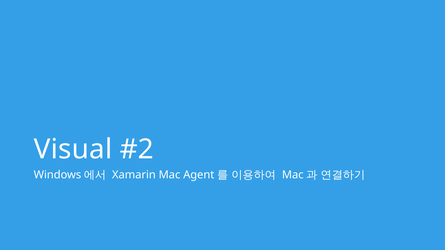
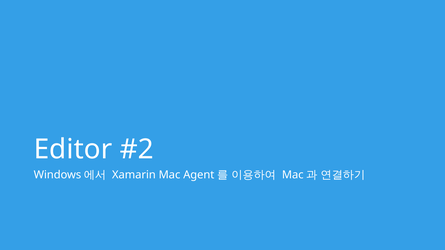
Visual: Visual -> Editor
